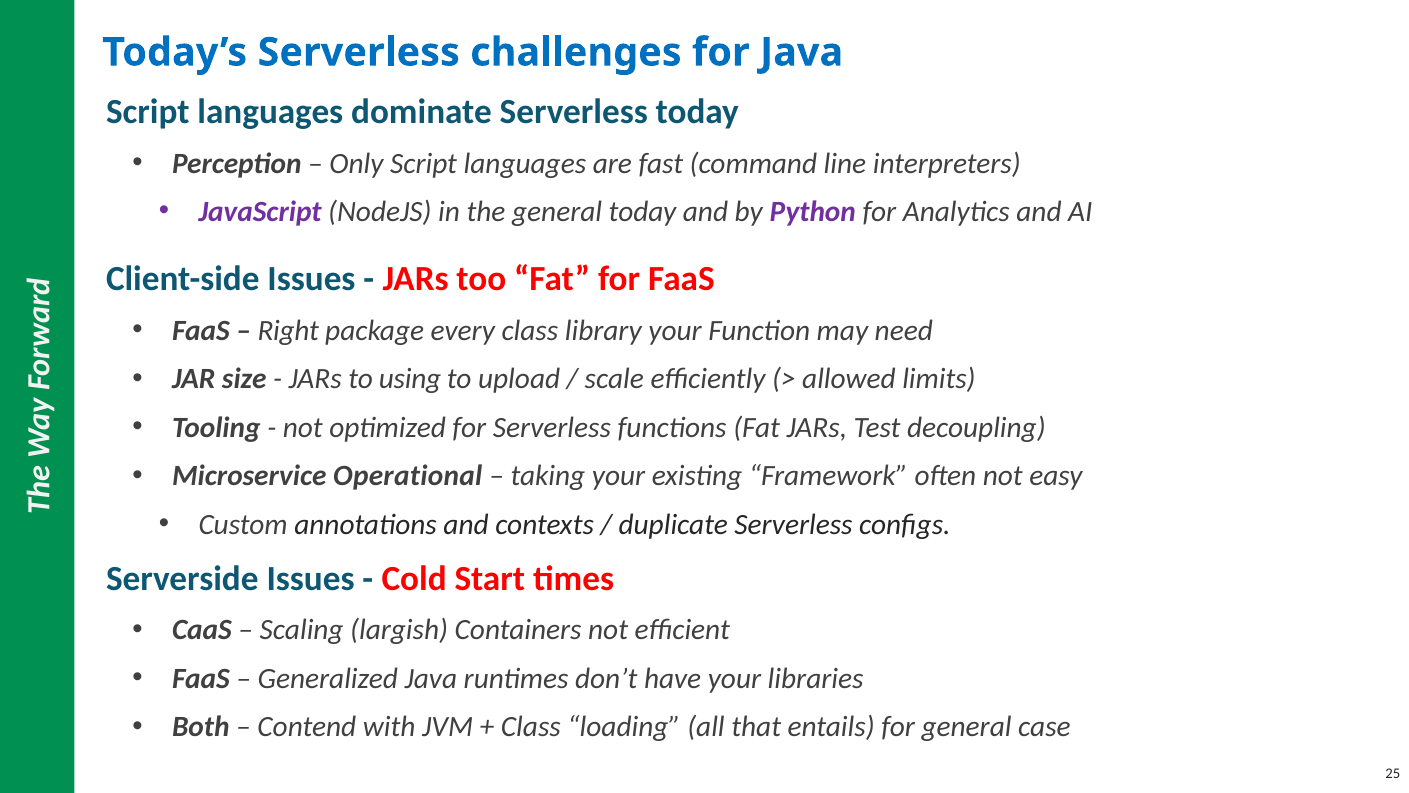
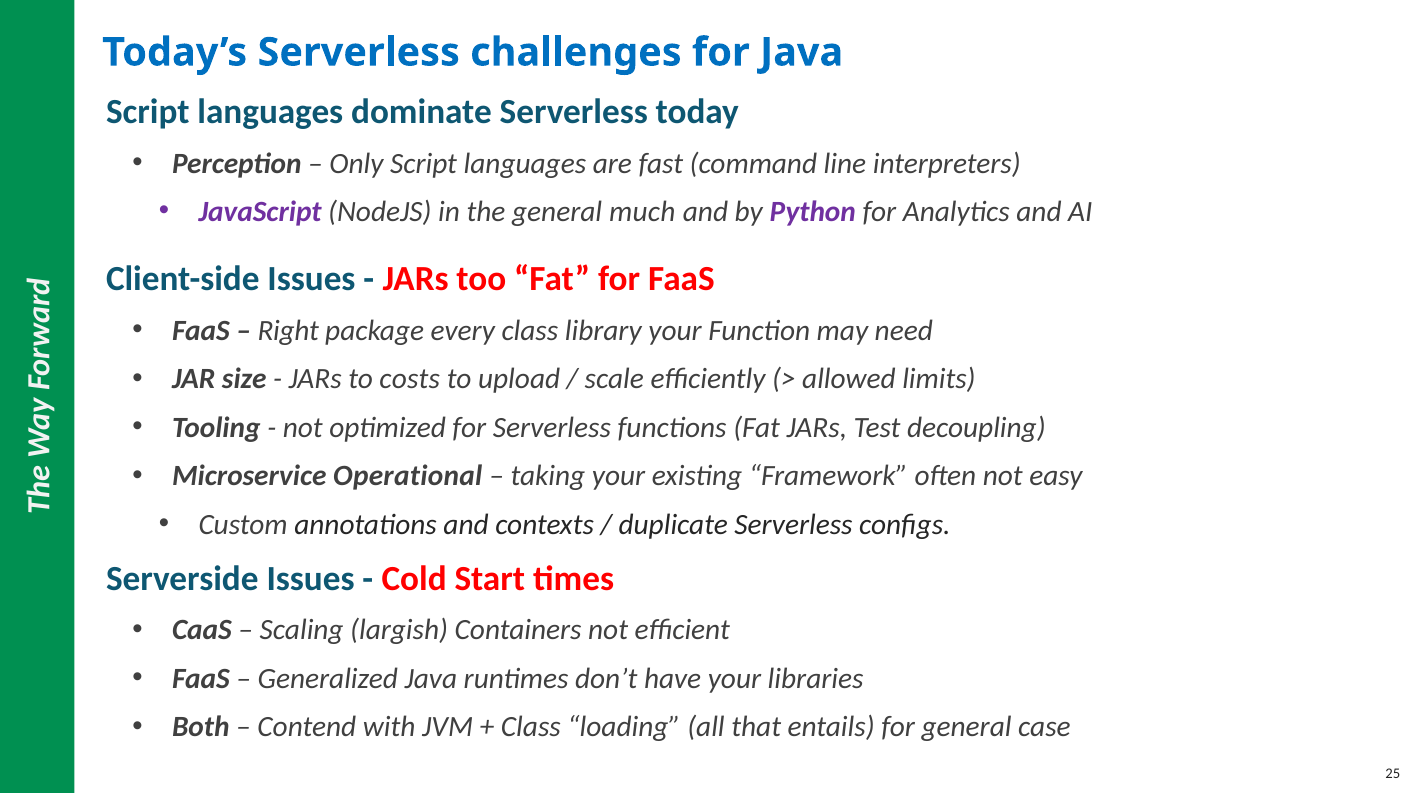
general today: today -> much
using: using -> costs
